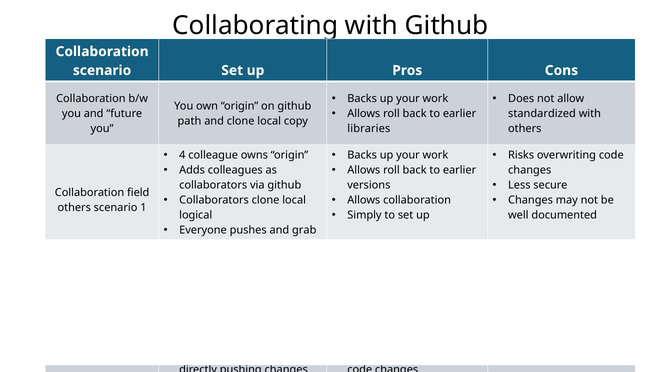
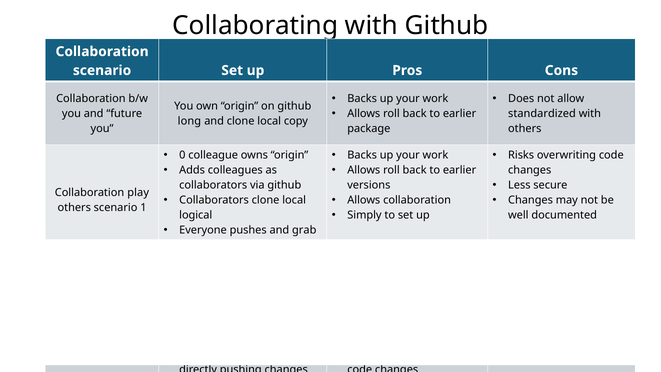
path: path -> long
libraries: libraries -> package
4: 4 -> 0
field: field -> play
